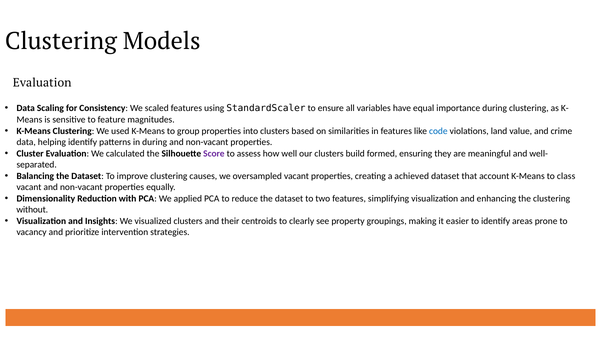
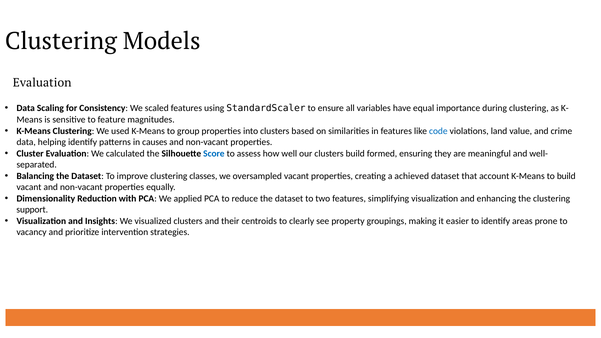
in during: during -> causes
Score colour: purple -> blue
causes: causes -> classes
to class: class -> build
without: without -> support
